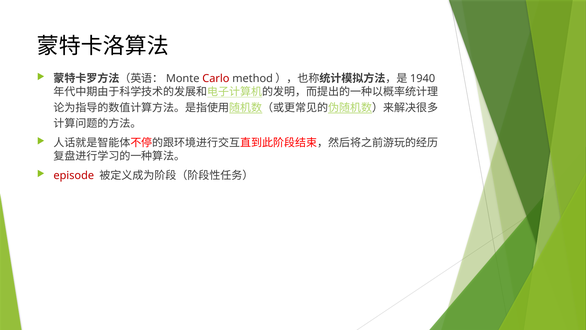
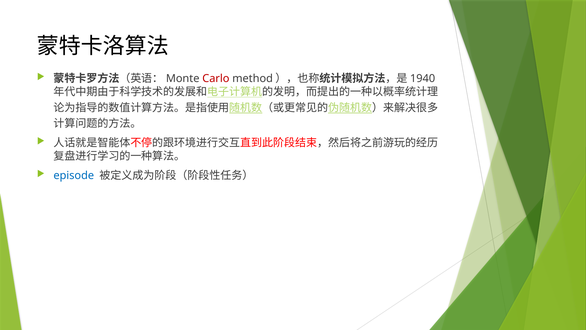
episode colour: red -> blue
